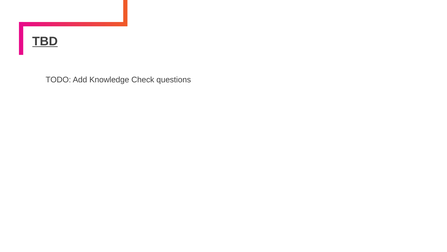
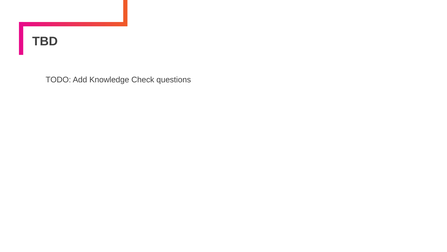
TBD underline: present -> none
